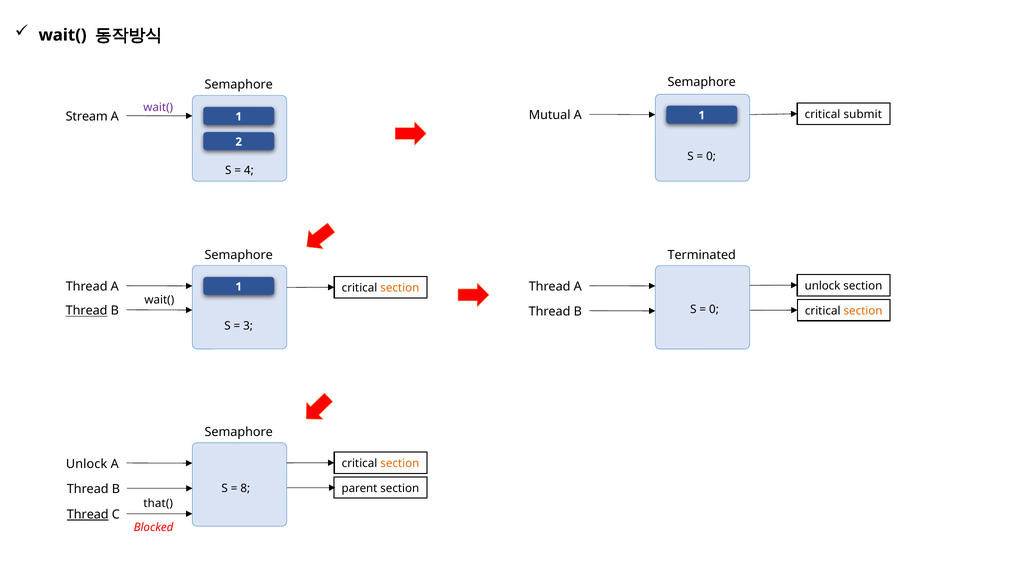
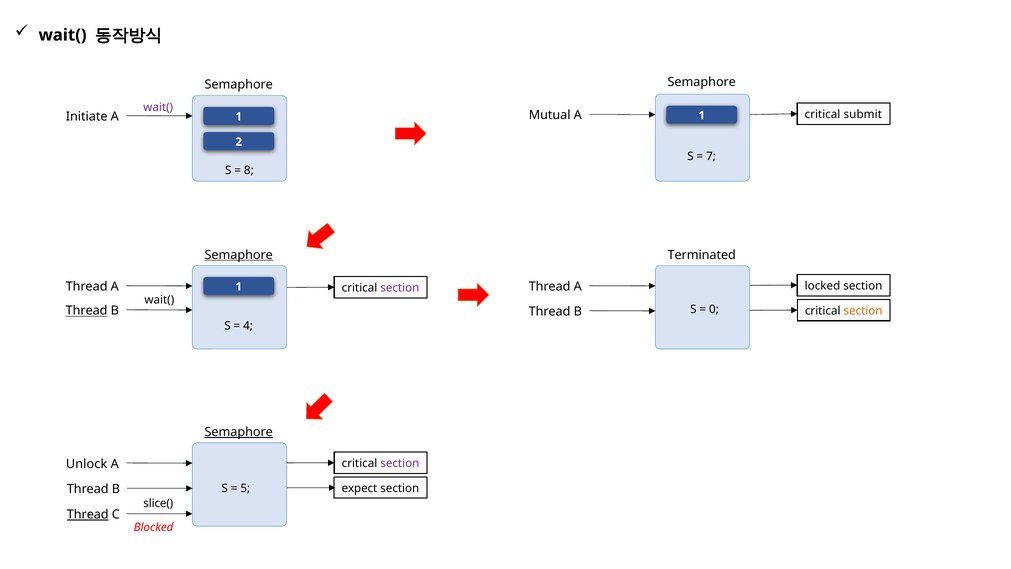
Stream: Stream -> Initiate
0 at (711, 157): 0 -> 7
4: 4 -> 8
Semaphore at (239, 255) underline: none -> present
unlock at (823, 286): unlock -> locked
section at (400, 288) colour: orange -> purple
3: 3 -> 4
Semaphore at (239, 432) underline: none -> present
section at (400, 463) colour: orange -> purple
8: 8 -> 5
parent: parent -> expect
that(: that( -> slice(
